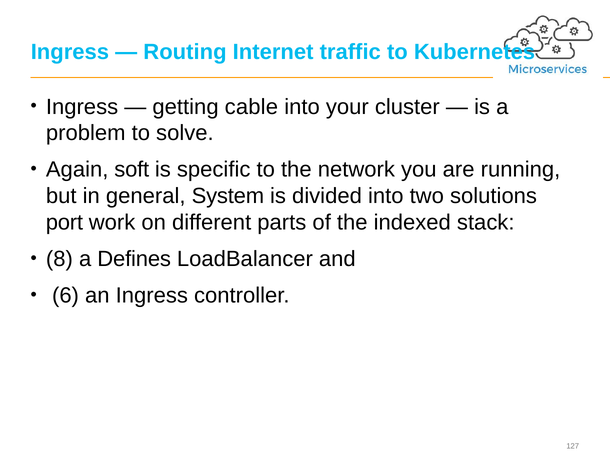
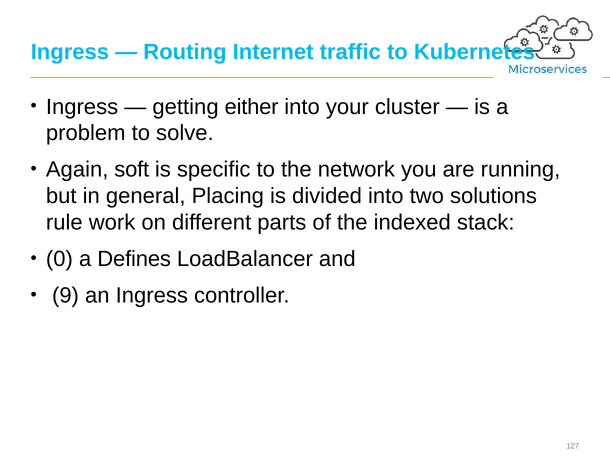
cable: cable -> either
System: System -> Placing
port: port -> rule
8: 8 -> 0
6: 6 -> 9
